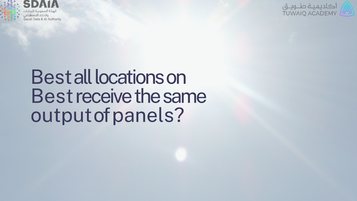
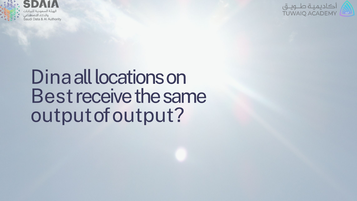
Best at (51, 77): Best -> Dina
of panels: panels -> output
